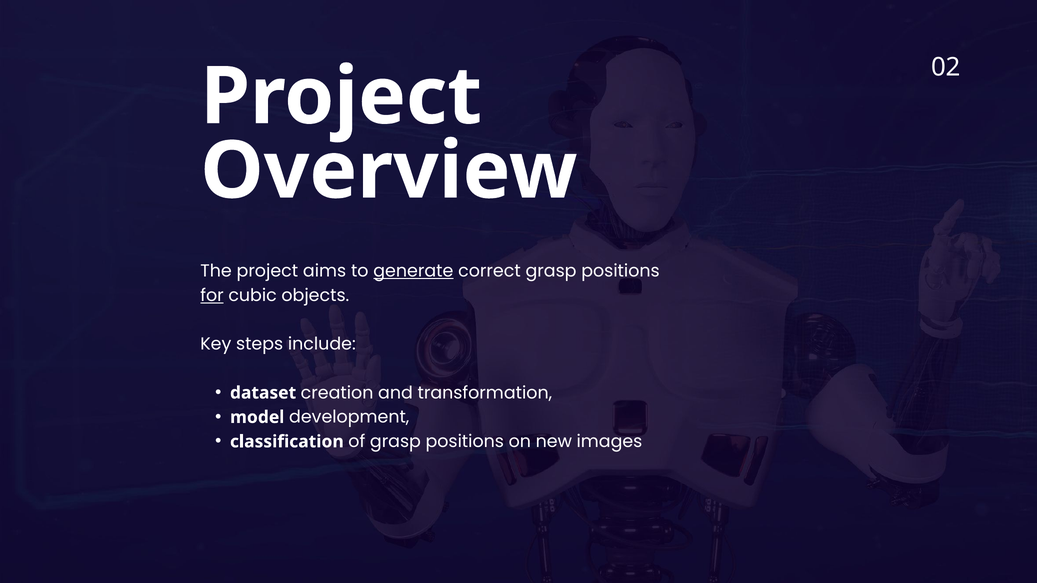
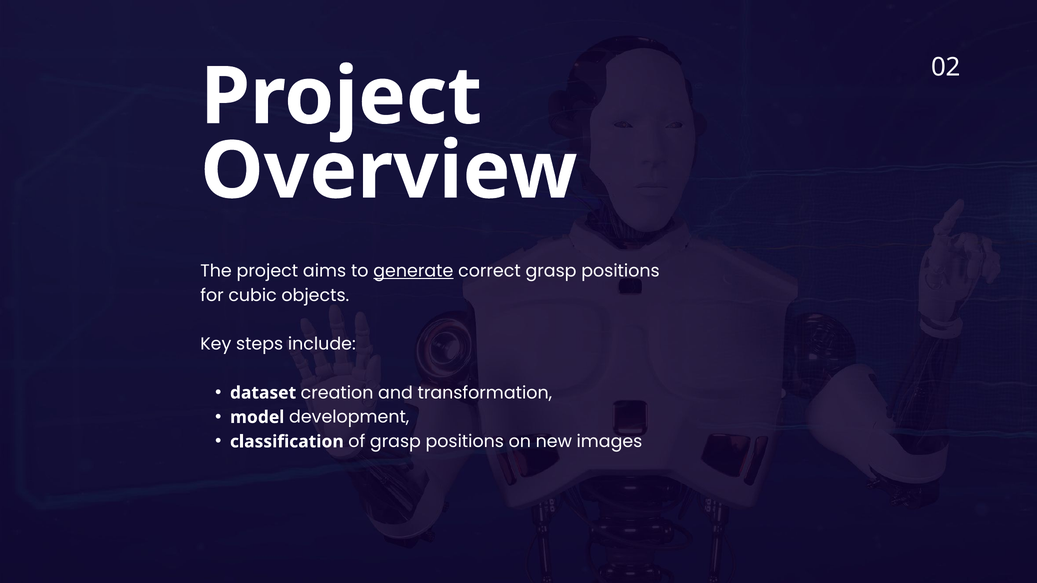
for underline: present -> none
